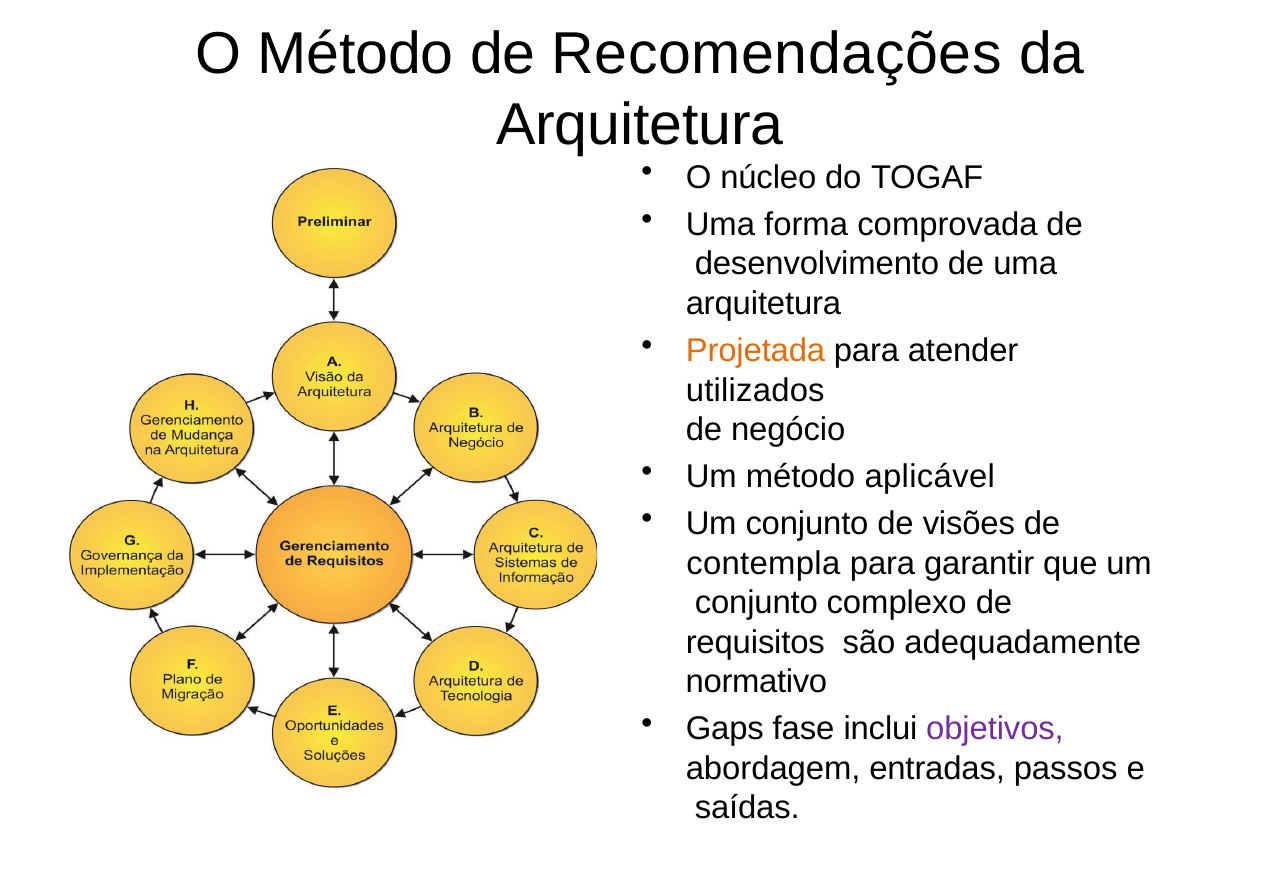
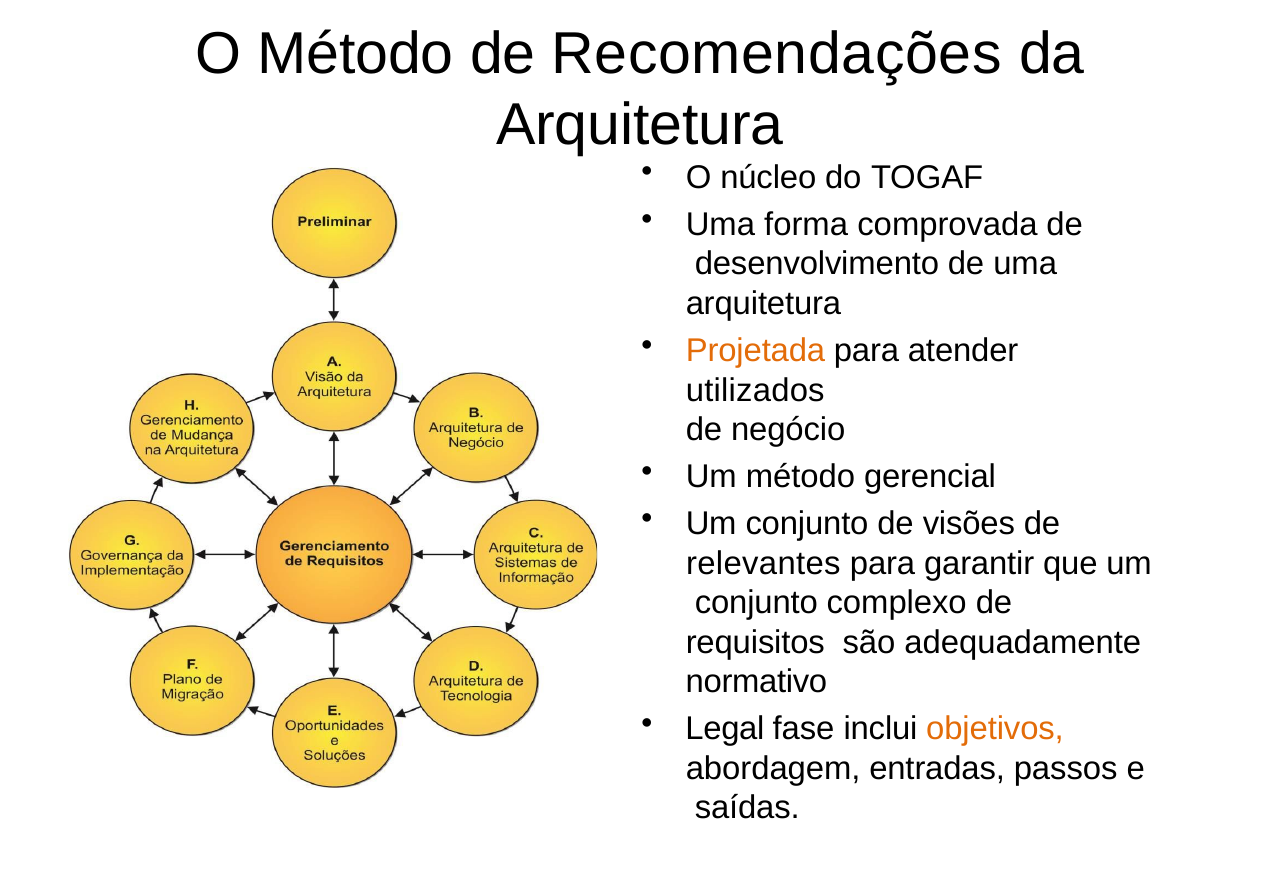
aplicável: aplicável -> gerencial
contempla: contempla -> relevantes
Gaps: Gaps -> Legal
objetivos colour: purple -> orange
